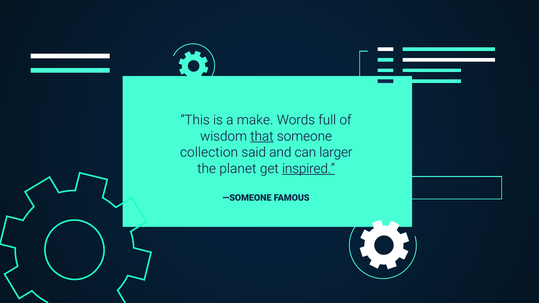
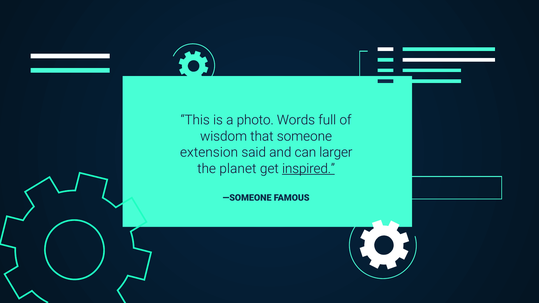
make: make -> photo
that underline: present -> none
collection: collection -> extension
